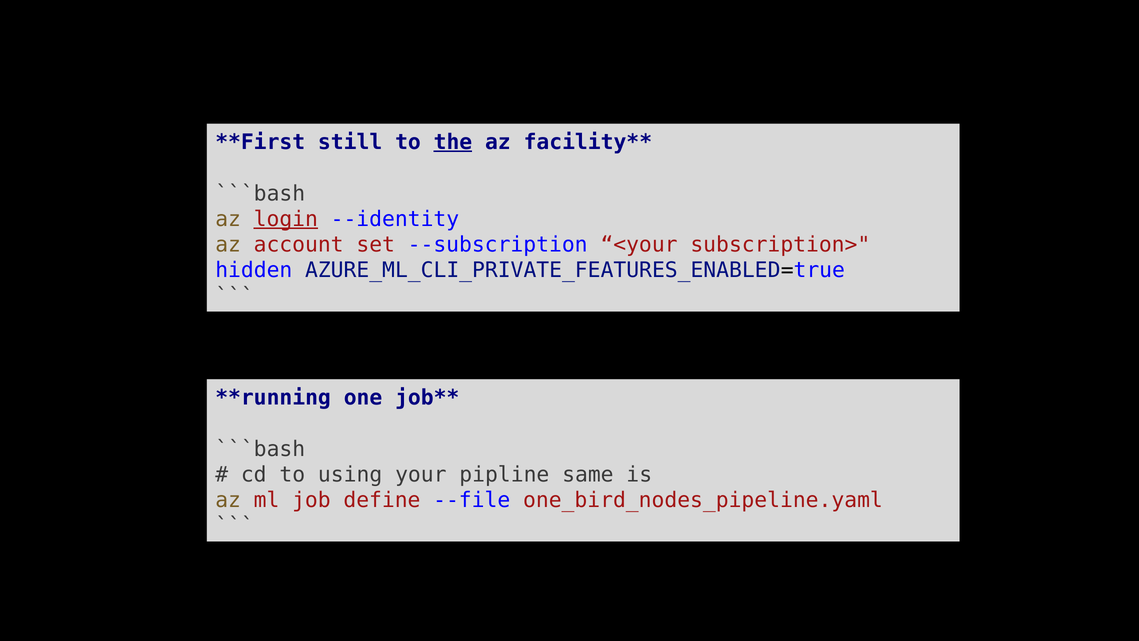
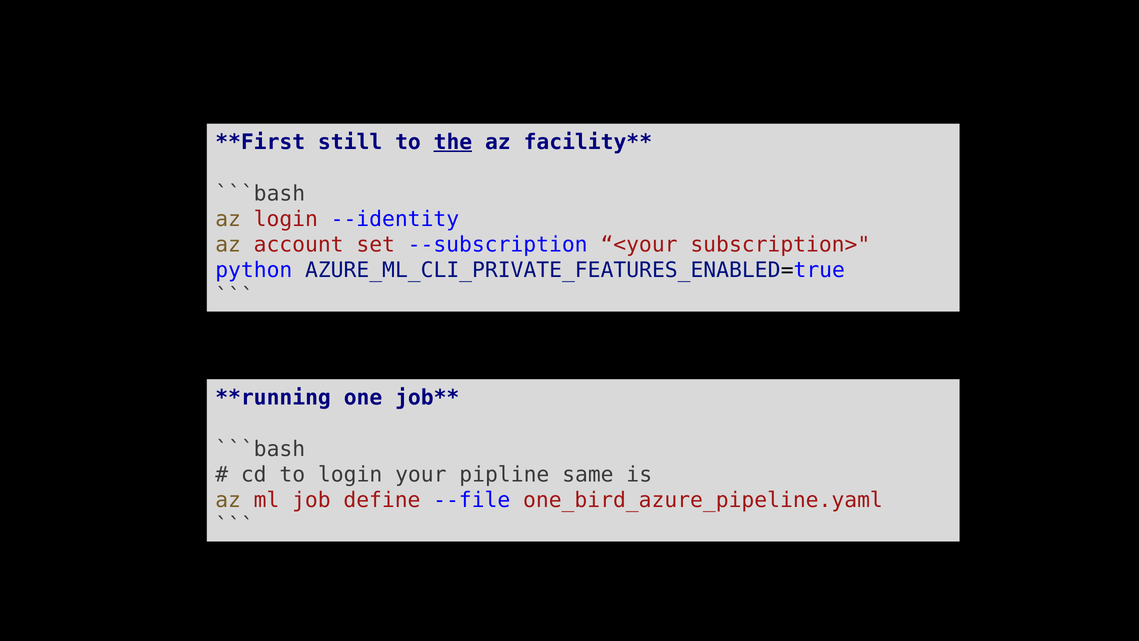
login at (286, 219) underline: present -> none
hidden: hidden -> python
to using: using -> login
one_bird_nodes_pipeline.yaml: one_bird_nodes_pipeline.yaml -> one_bird_azure_pipeline.yaml
